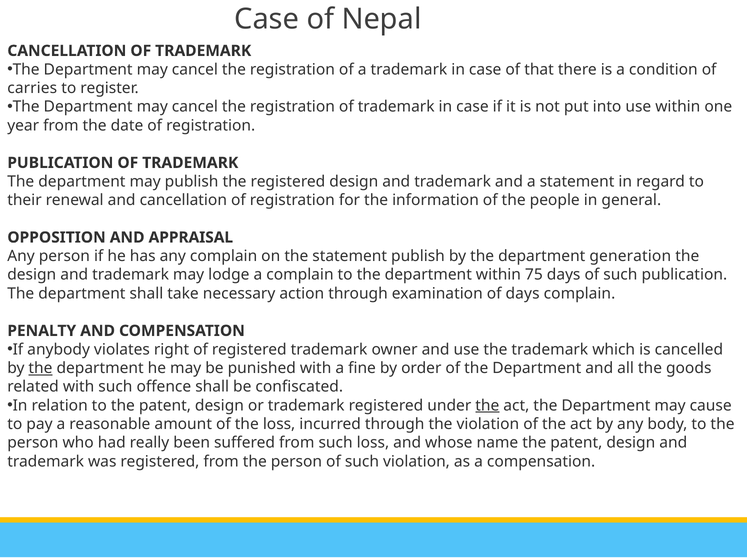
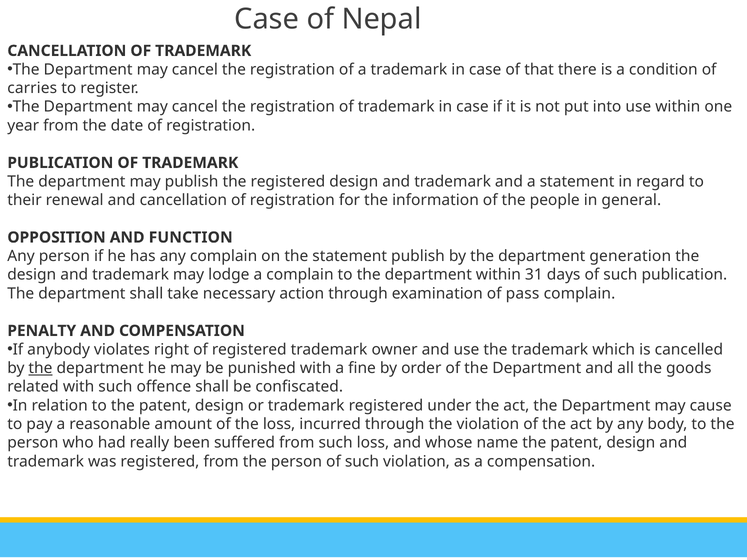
APPRAISAL: APPRAISAL -> FUNCTION
75: 75 -> 31
of days: days -> pass
the at (487, 406) underline: present -> none
